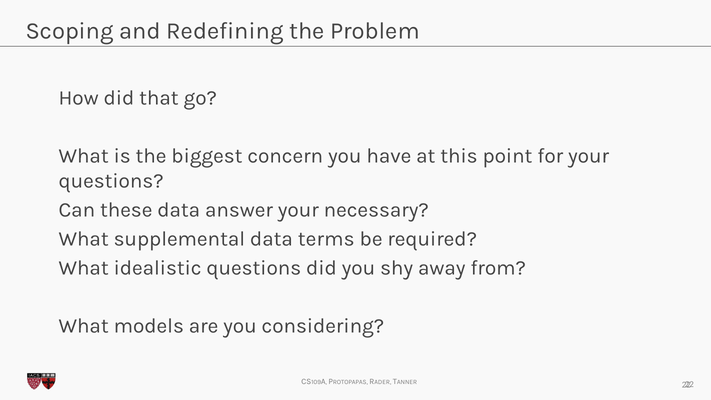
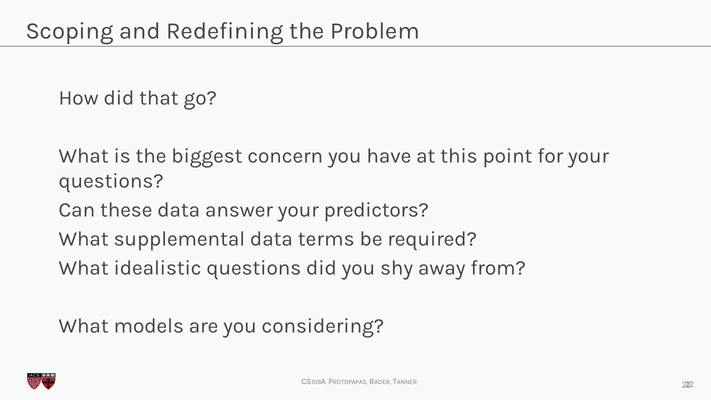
necessary: necessary -> predictors
